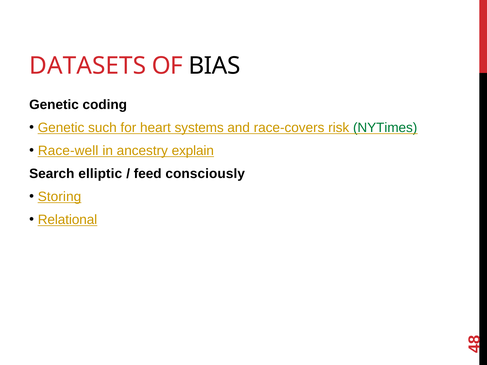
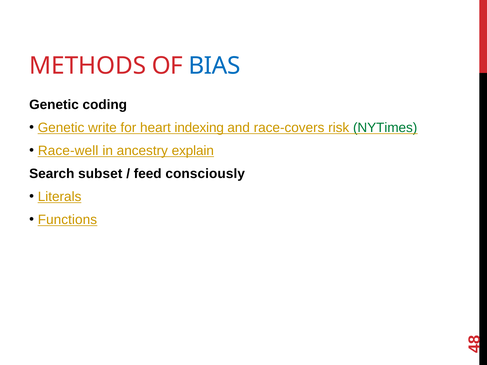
DATASETS: DATASETS -> METHODS
BIAS colour: black -> blue
such: such -> write
systems: systems -> indexing
elliptic: elliptic -> subset
Storing: Storing -> Literals
Relational: Relational -> Functions
